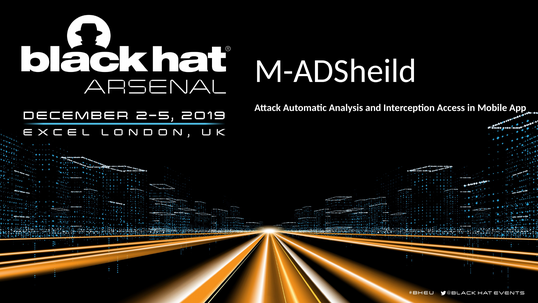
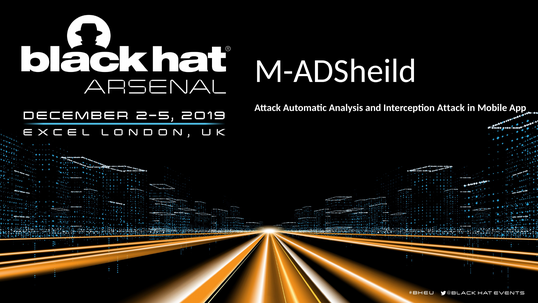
Interception Access: Access -> Attack
